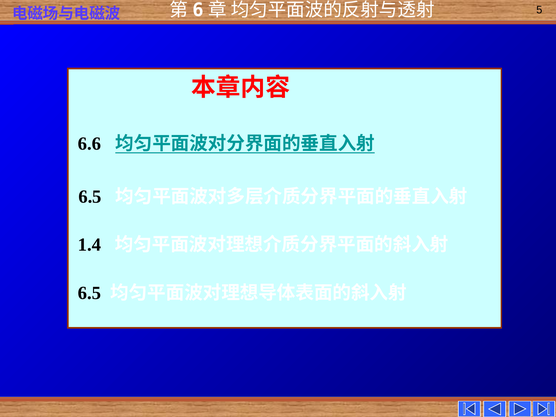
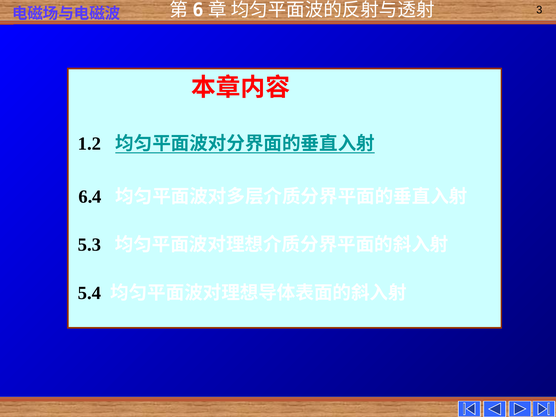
5: 5 -> 3
6.6: 6.6 -> 1.2
6.5 at (90, 197): 6.5 -> 6.4
1.4: 1.4 -> 5.3
6.5 at (90, 293): 6.5 -> 5.4
